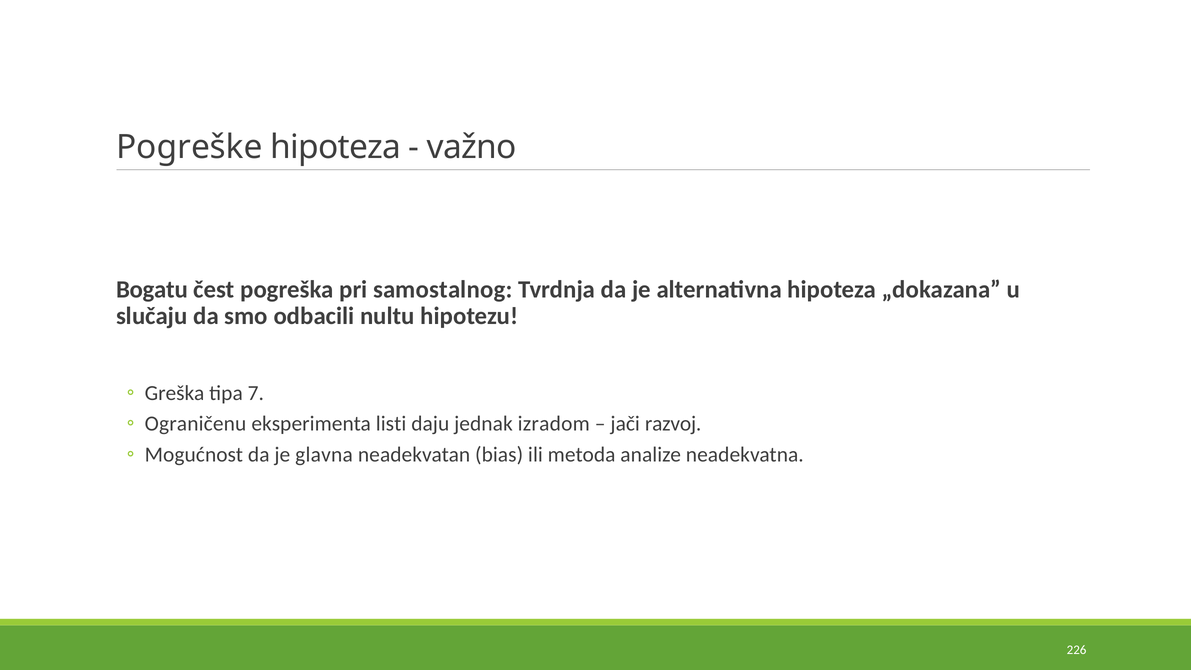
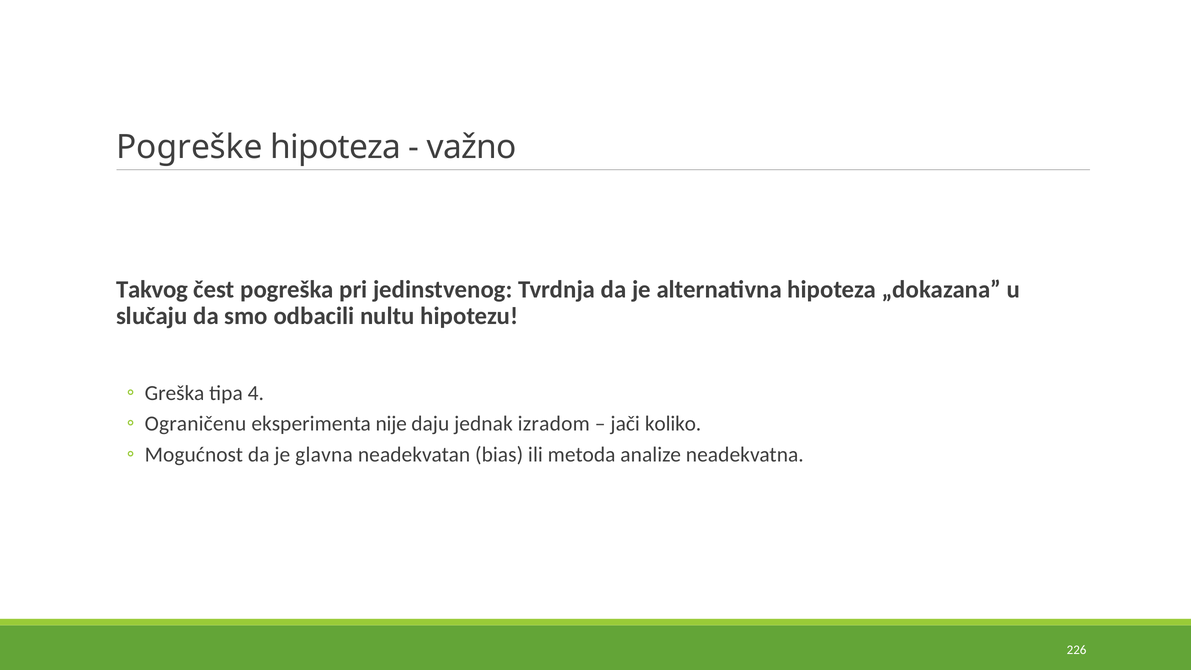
Bogatu: Bogatu -> Takvog
samostalnog: samostalnog -> jedinstvenog
7: 7 -> 4
listi: listi -> nije
razvoj: razvoj -> koliko
